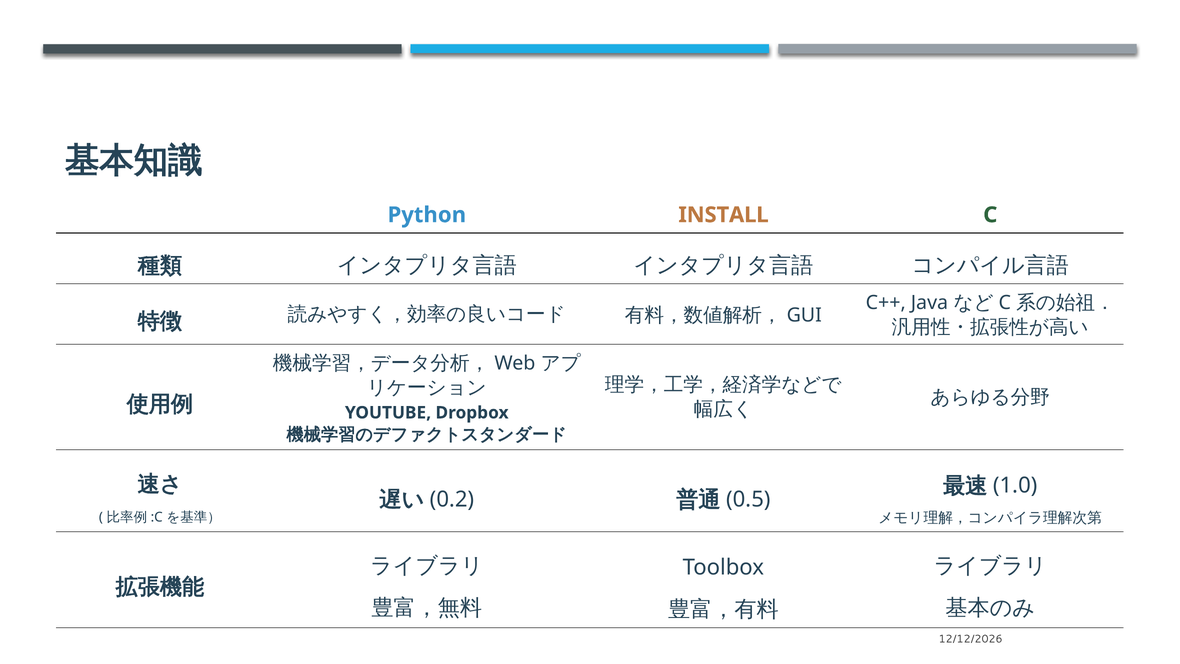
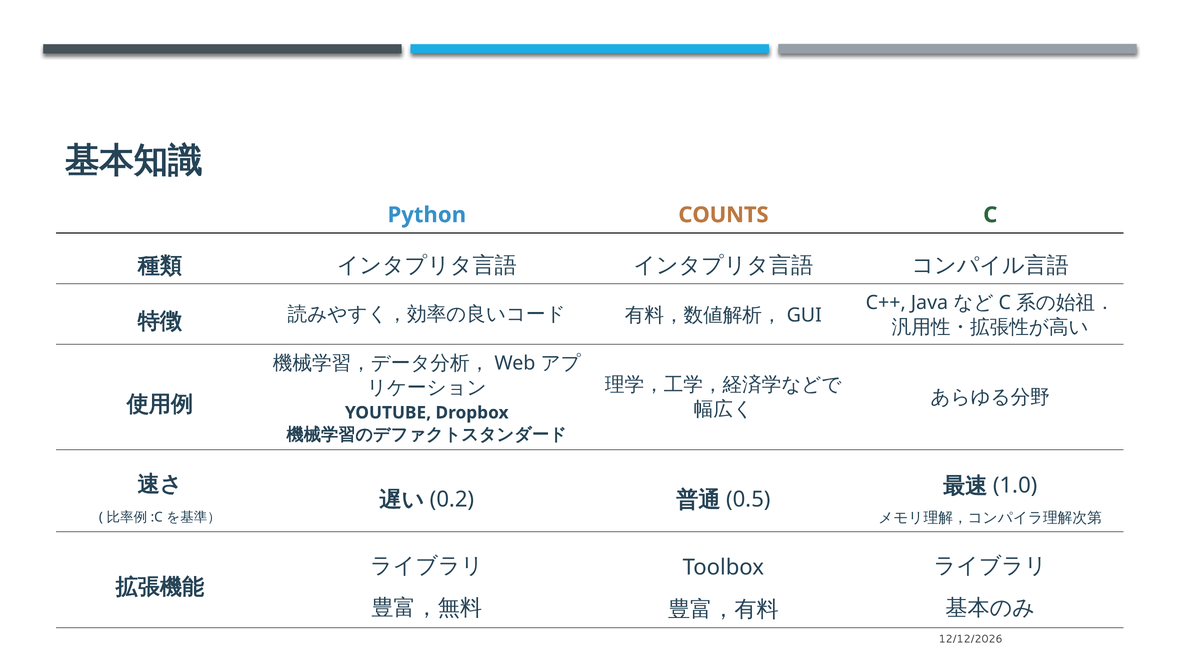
INSTALL: INSTALL -> COUNTS
